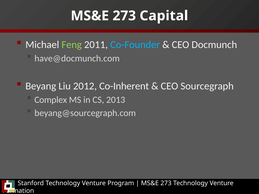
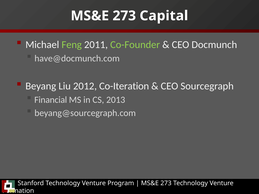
Co-Founder colour: light blue -> light green
Co-Inherent: Co-Inherent -> Co-Iteration
Complex: Complex -> Financial
